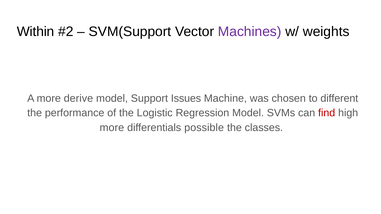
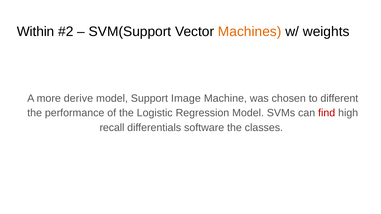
Machines colour: purple -> orange
Issues: Issues -> Image
more at (112, 128): more -> recall
possible: possible -> software
